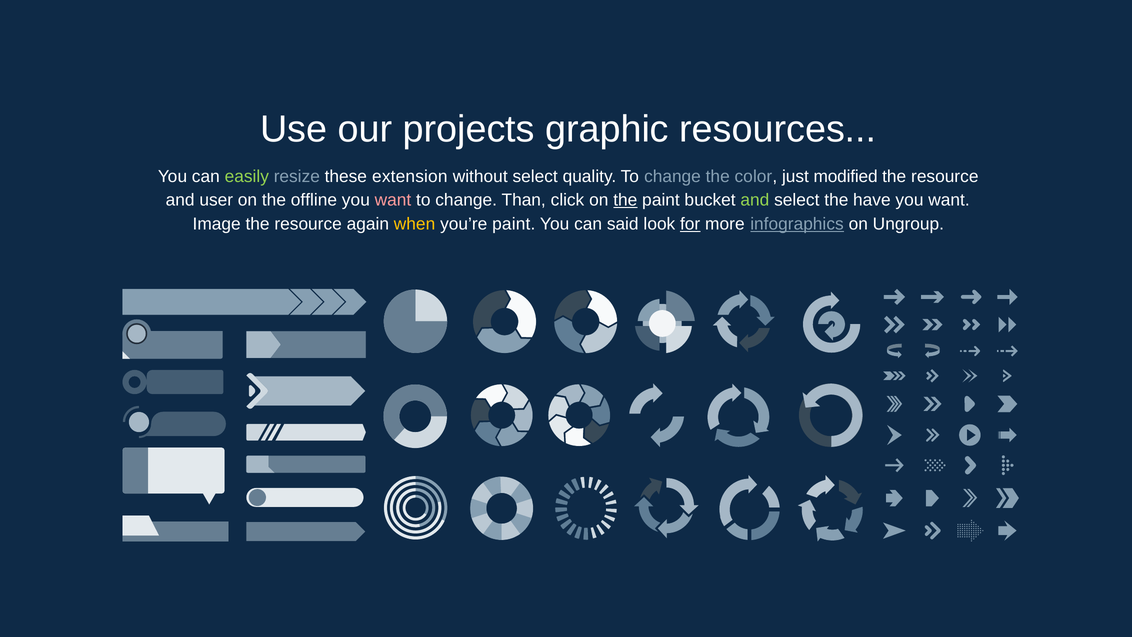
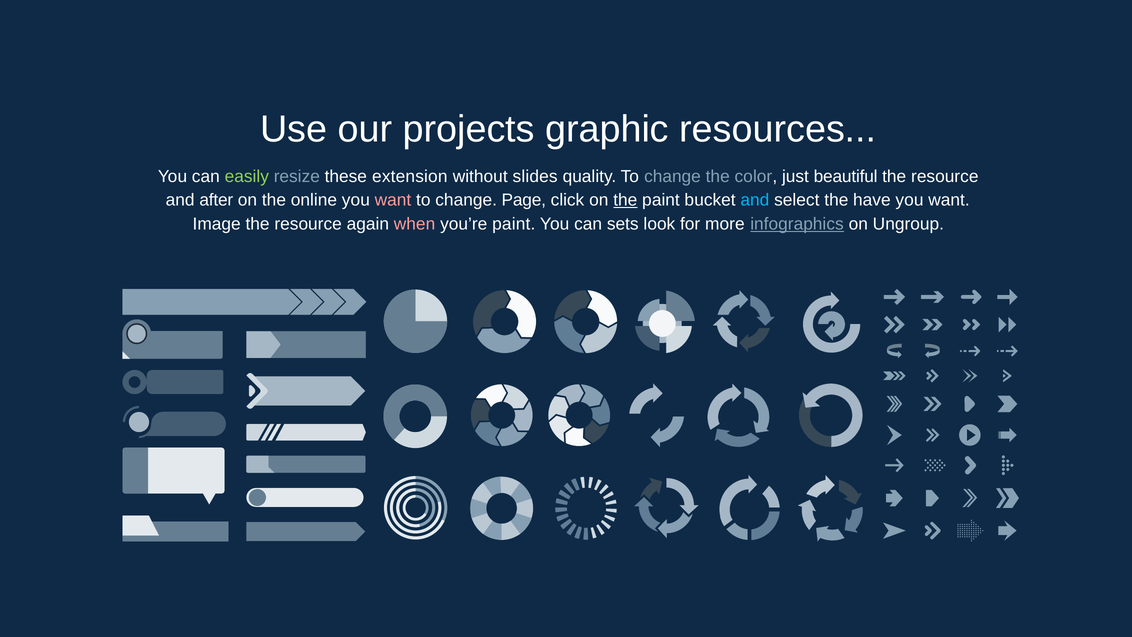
without select: select -> slides
modified: modified -> beautiful
user: user -> after
offline: offline -> online
Than: Than -> Page
and at (755, 200) colour: light green -> light blue
when colour: yellow -> pink
said: said -> sets
for underline: present -> none
